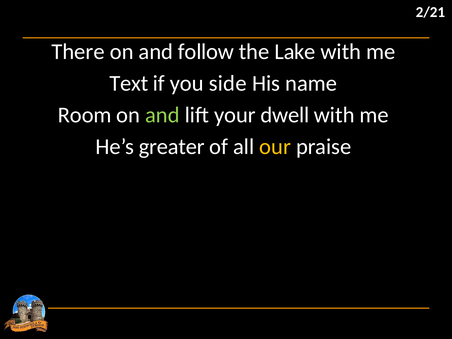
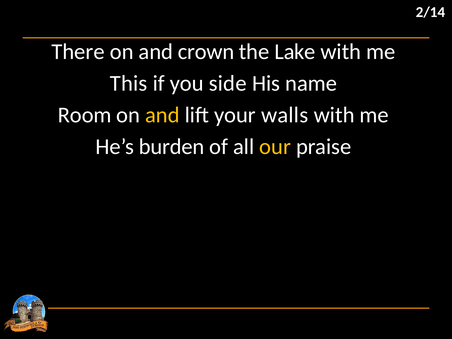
2/21: 2/21 -> 2/14
follow: follow -> crown
Text: Text -> This
and at (162, 115) colour: light green -> yellow
dwell: dwell -> walls
greater: greater -> burden
